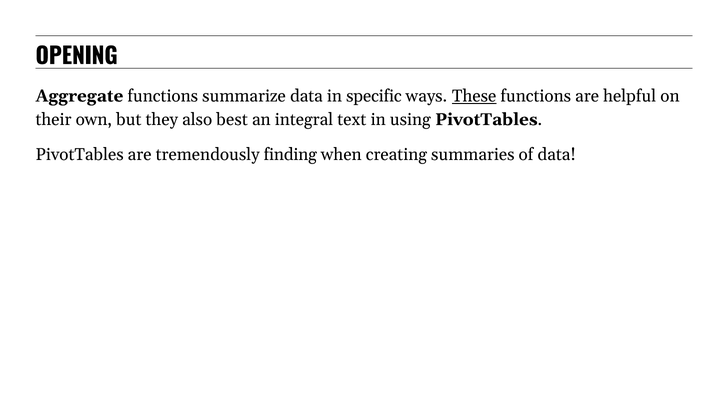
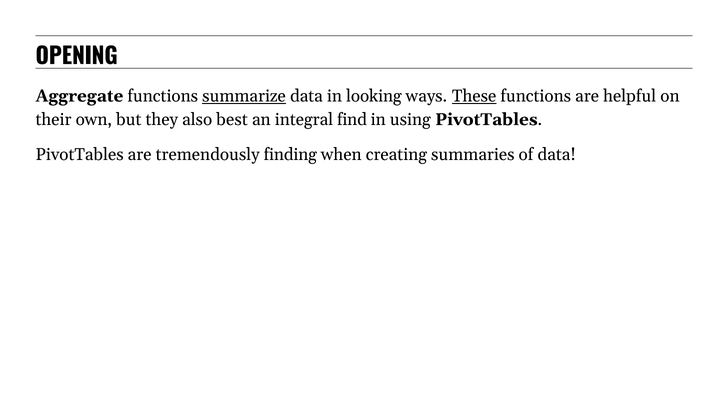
summarize underline: none -> present
specific: specific -> looking
text: text -> find
